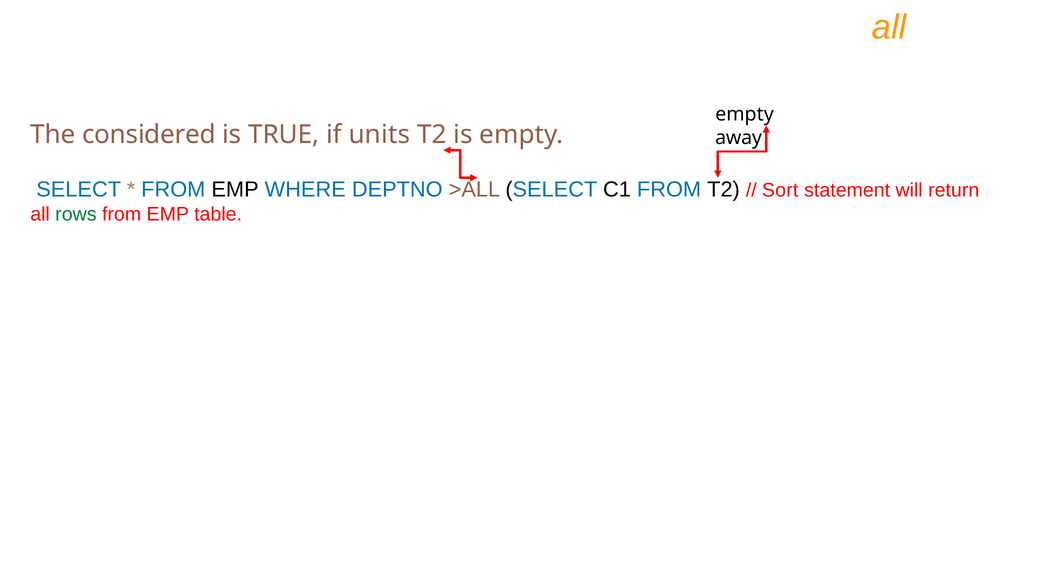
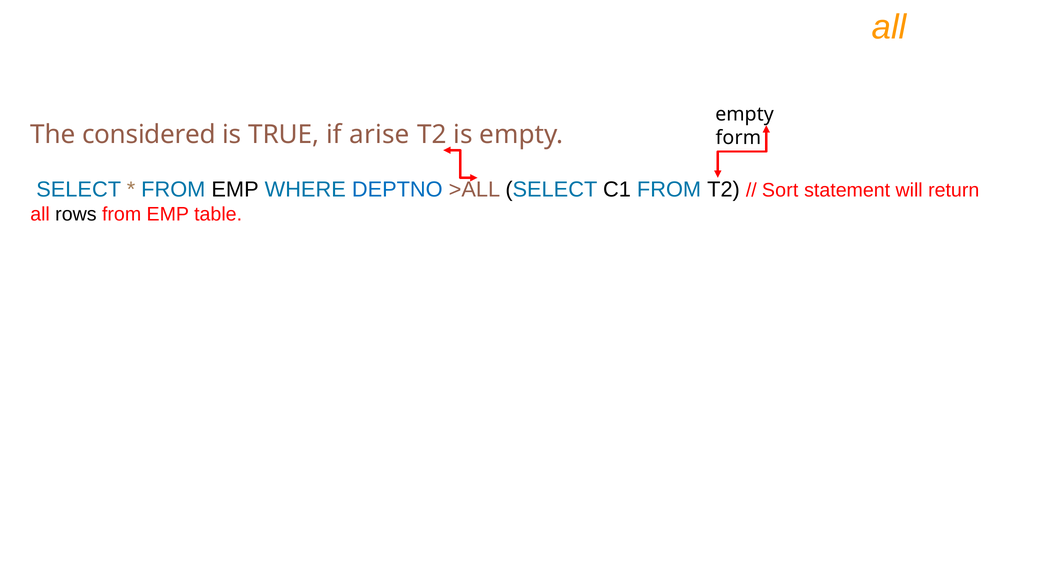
units: units -> arise
away: away -> form
rows colour: green -> black
